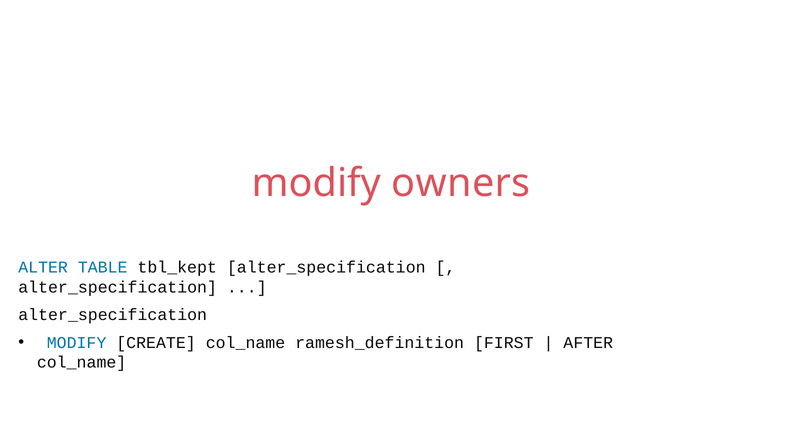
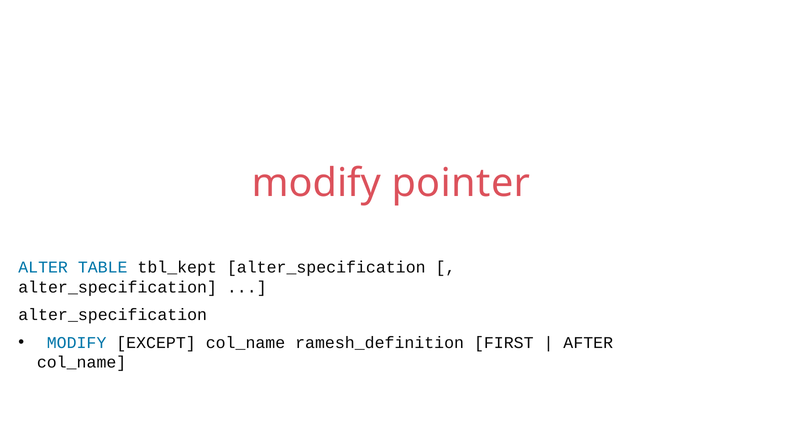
owners: owners -> pointer
CREATE: CREATE -> EXCEPT
